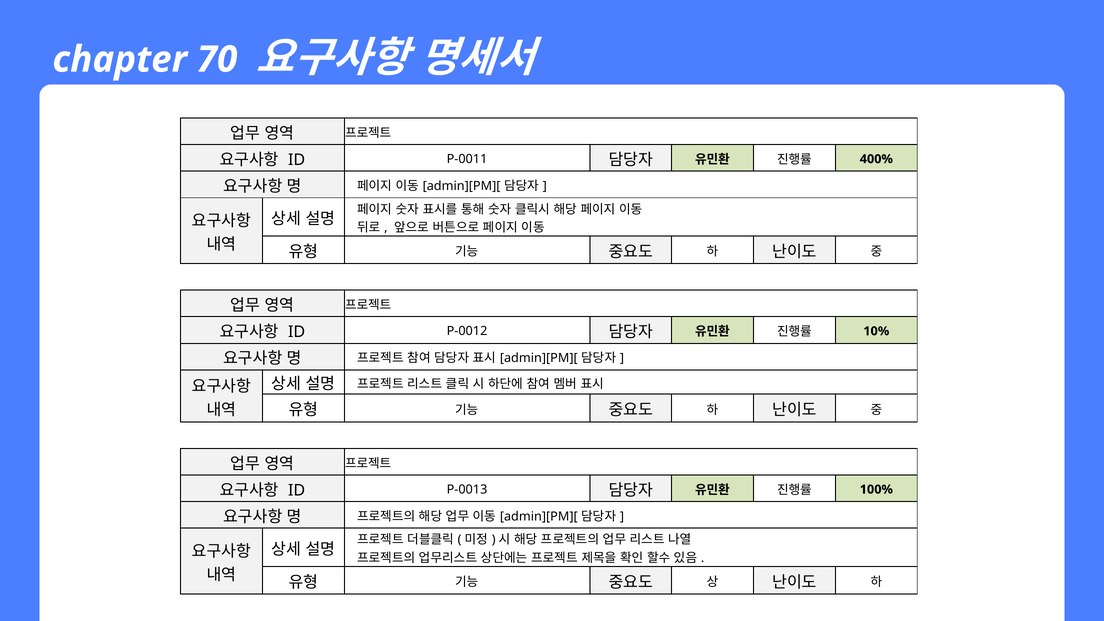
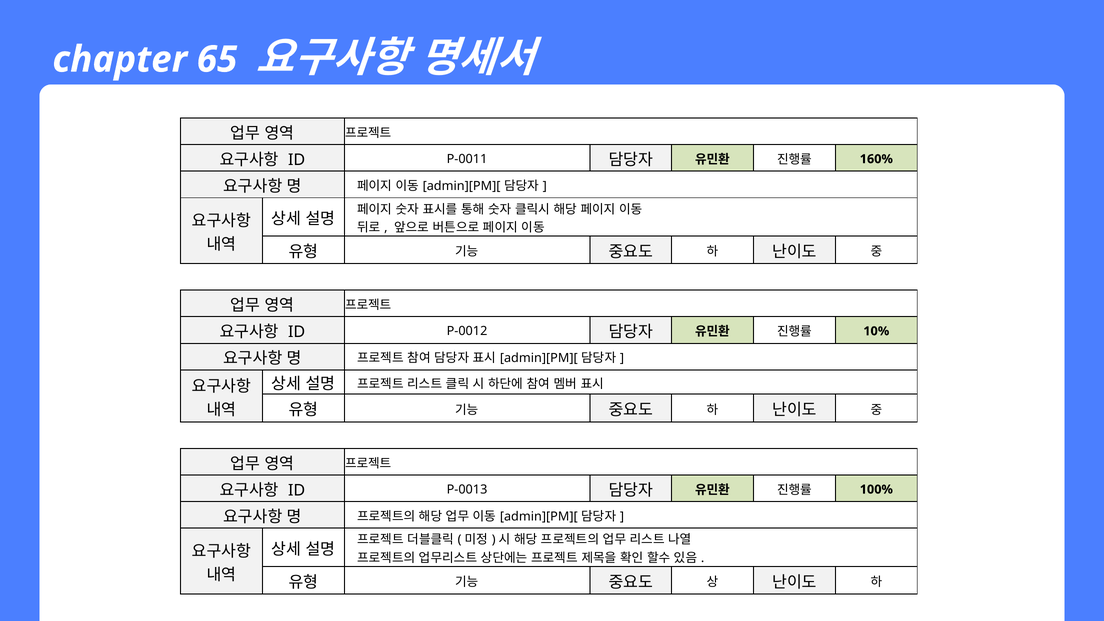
70: 70 -> 65
400%: 400% -> 160%
